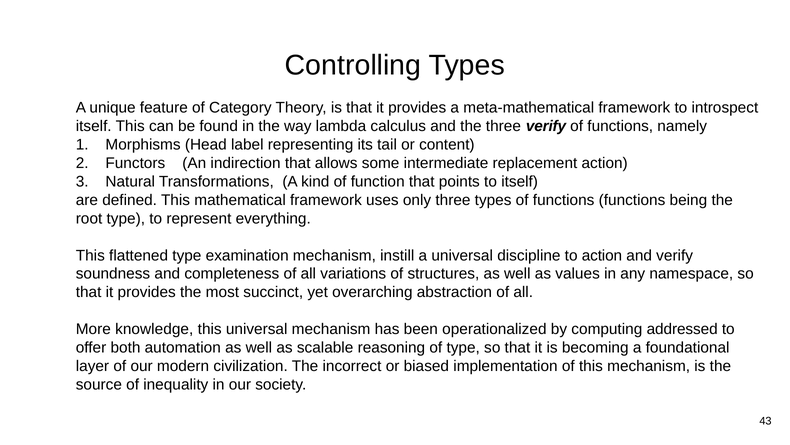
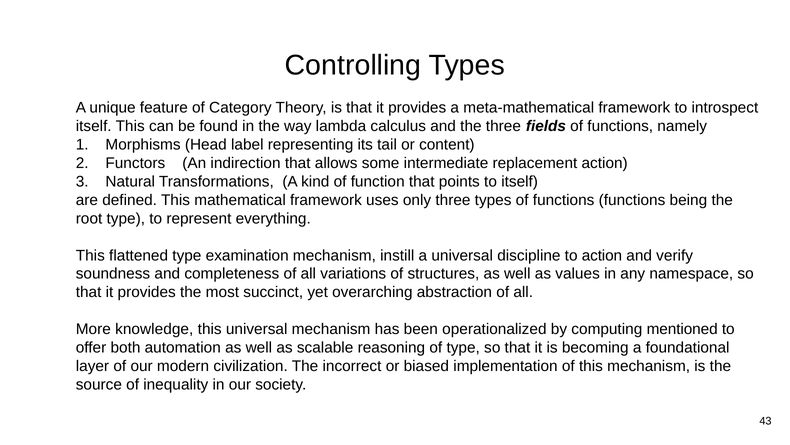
three verify: verify -> fields
addressed: addressed -> mentioned
